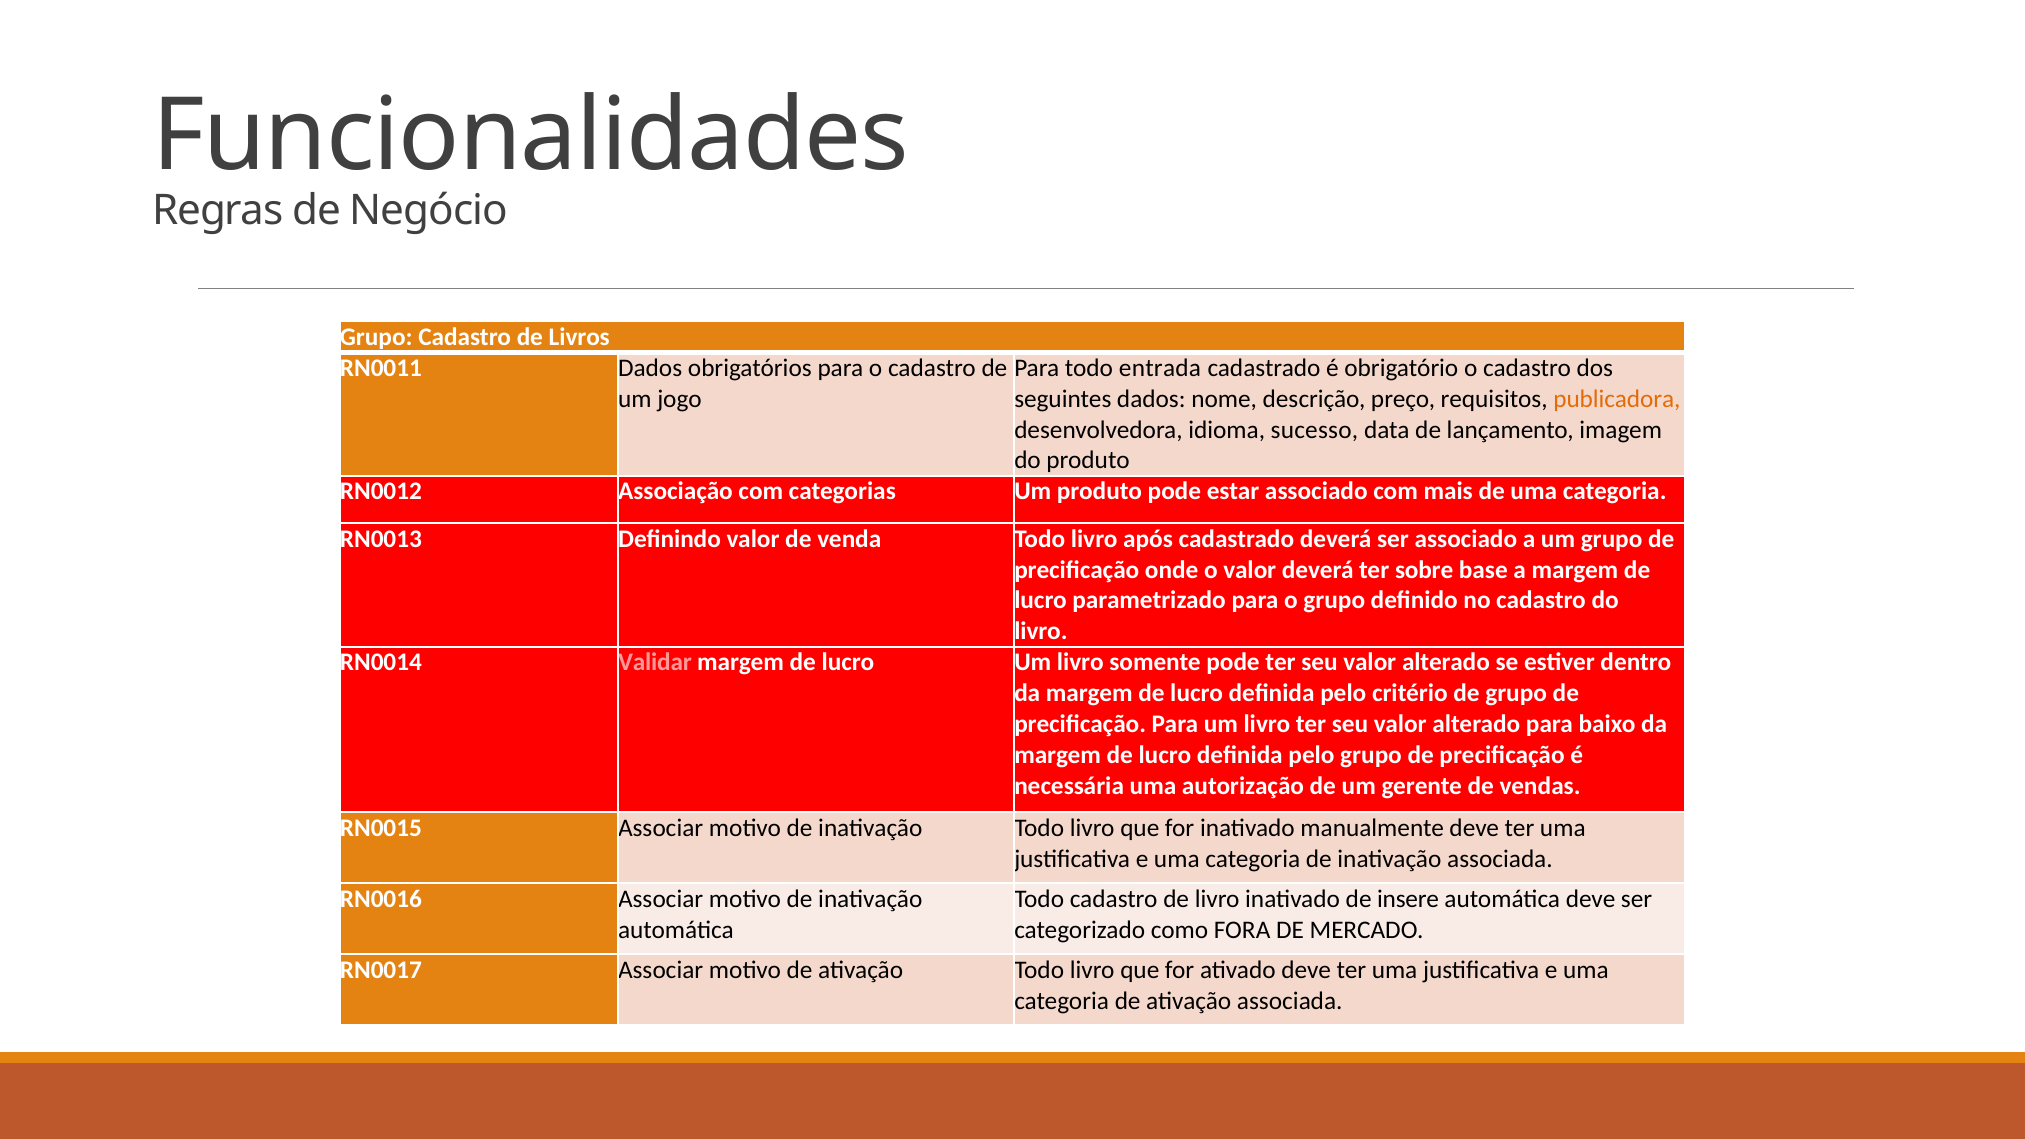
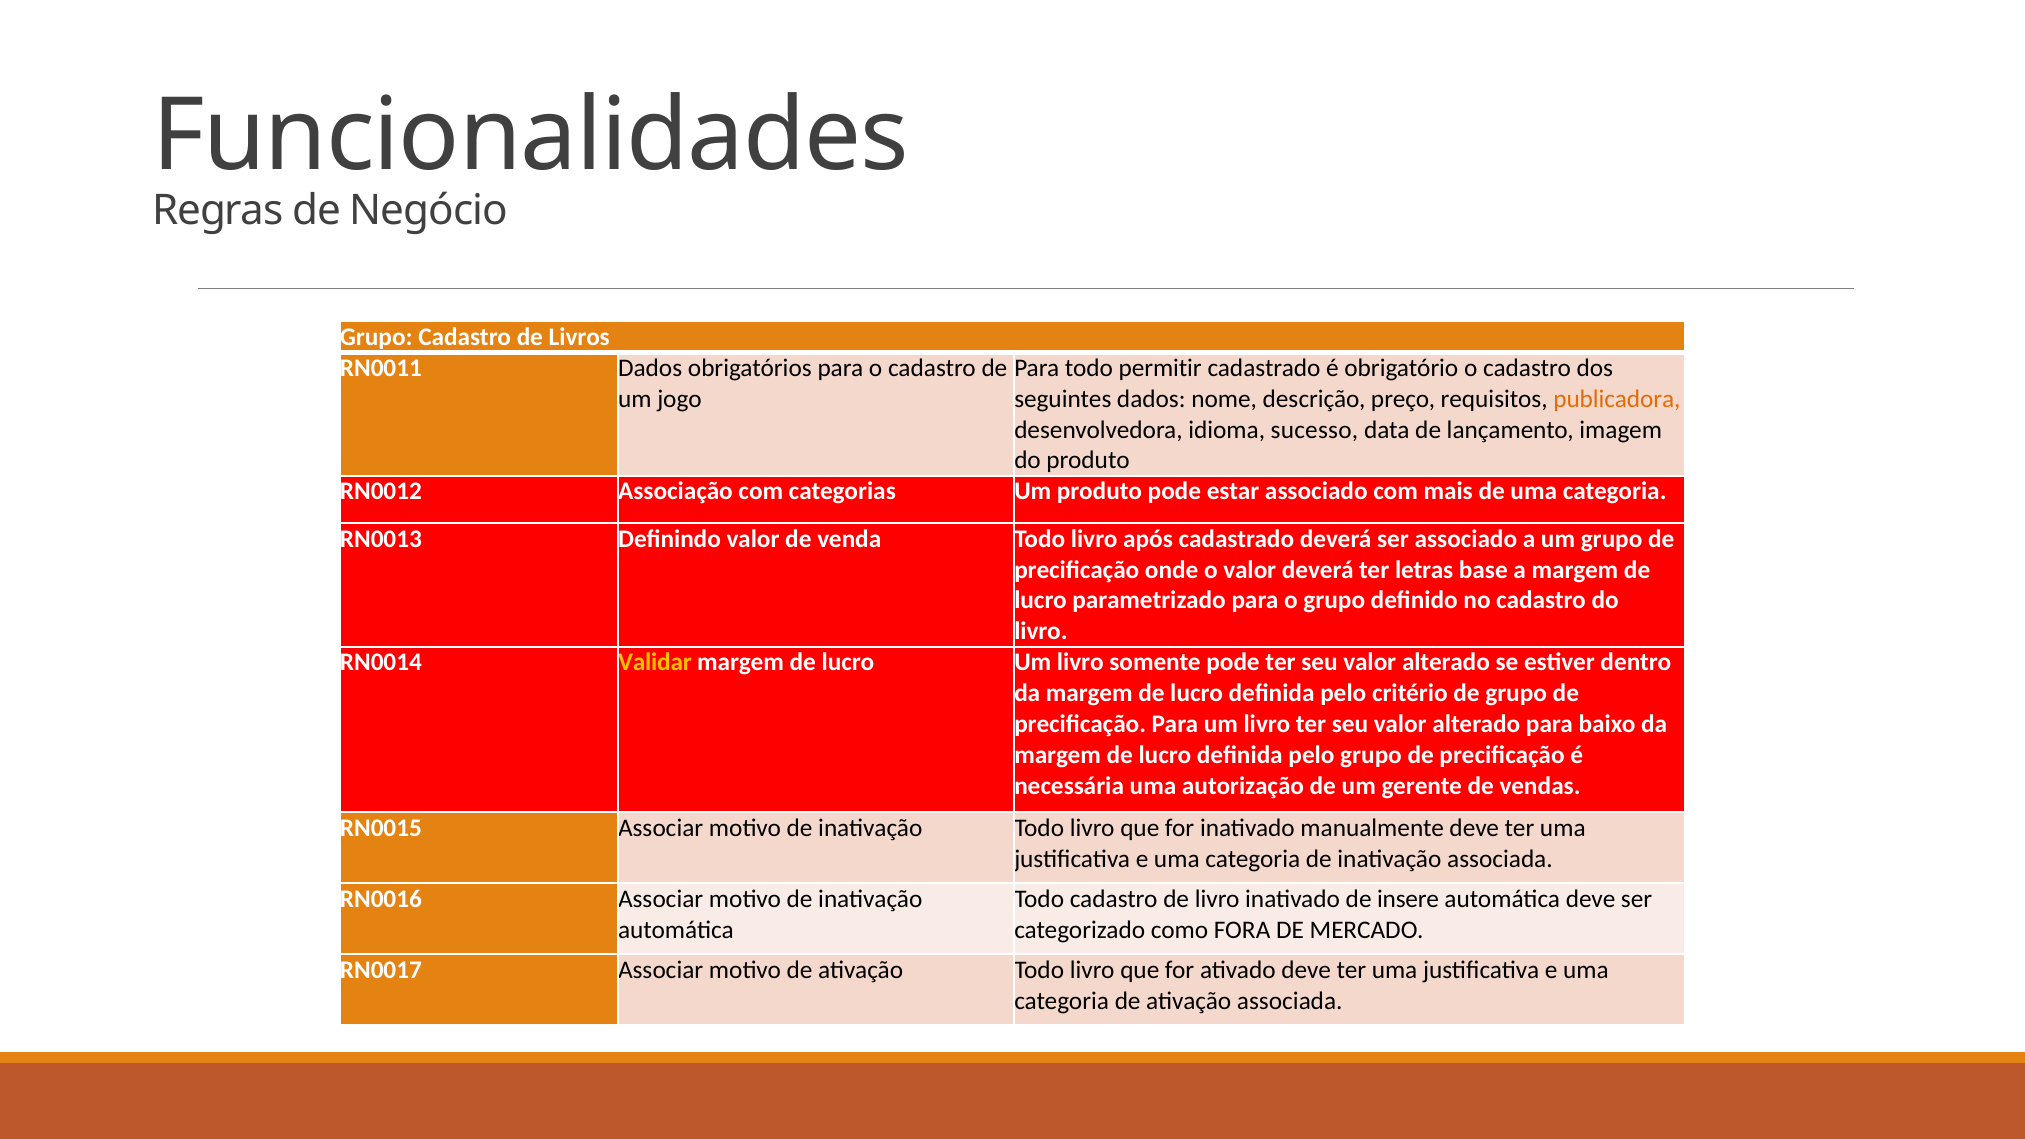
entrada: entrada -> permitir
sobre: sobre -> letras
Validar colour: pink -> yellow
